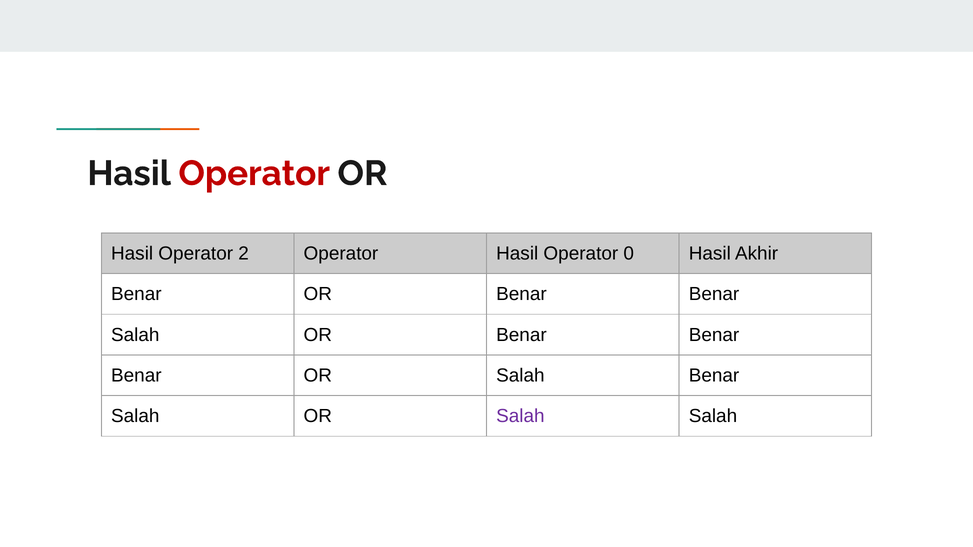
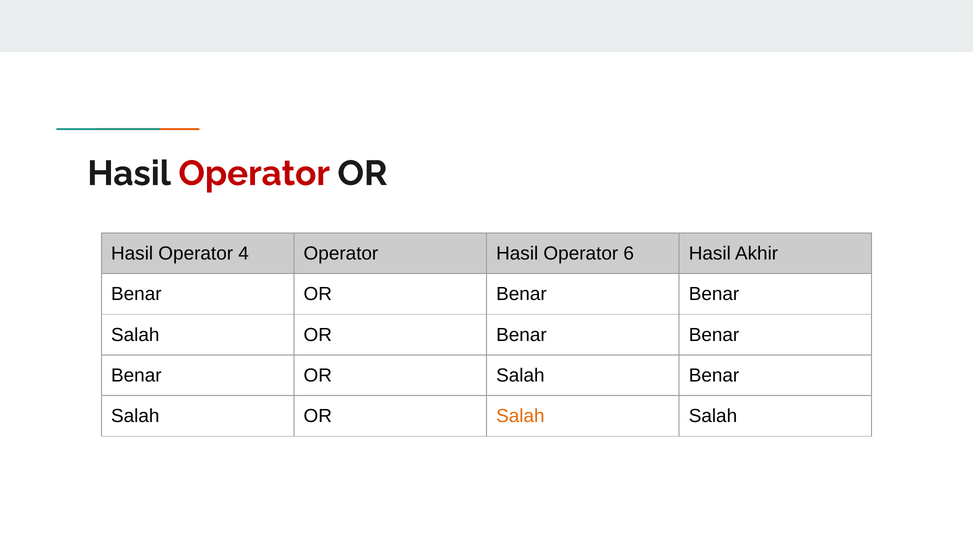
2: 2 -> 4
0: 0 -> 6
Salah at (520, 416) colour: purple -> orange
